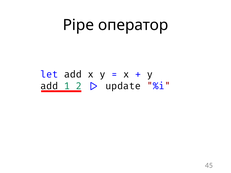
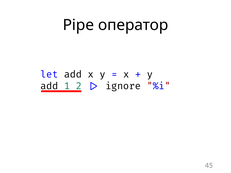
update: update -> ignore
